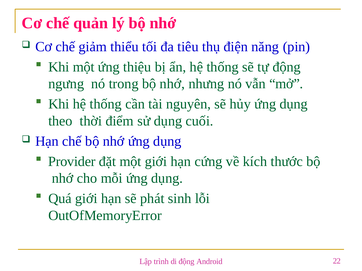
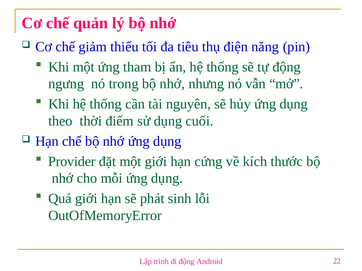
thiệu: thiệu -> tham
